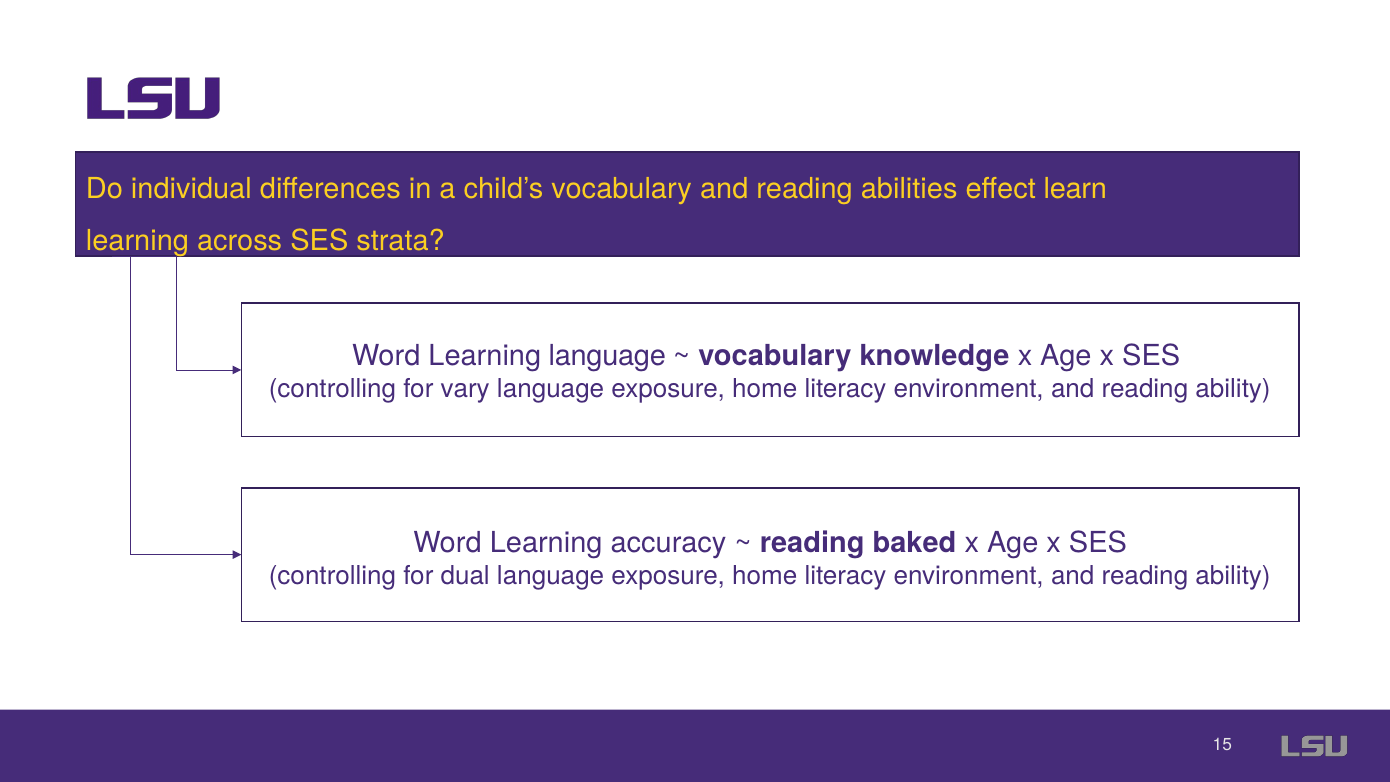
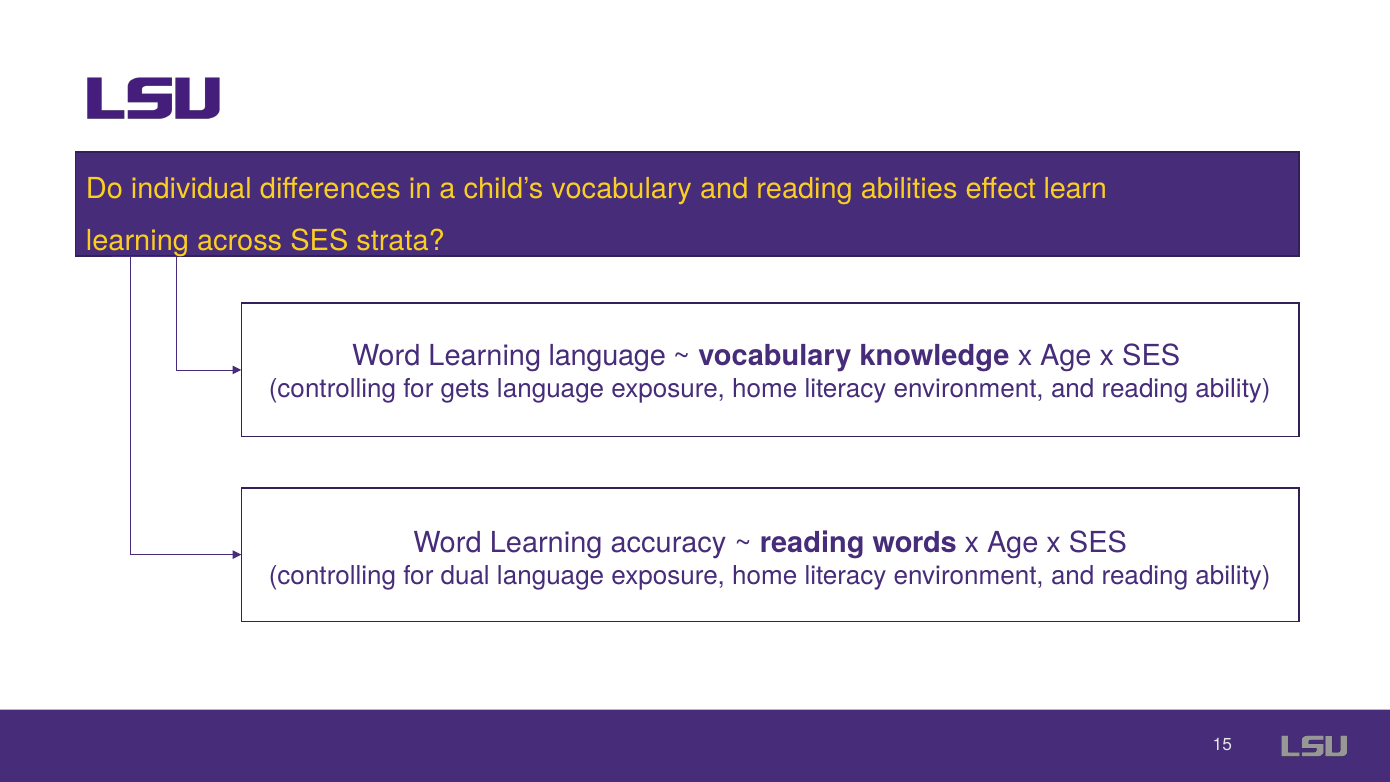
vary: vary -> gets
baked: baked -> words
